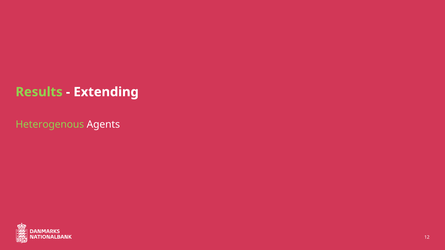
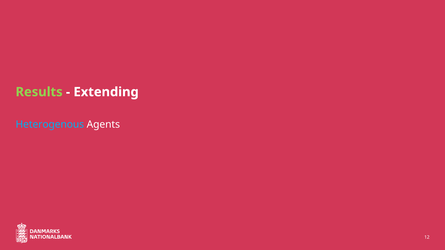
Heterogenous colour: light green -> light blue
